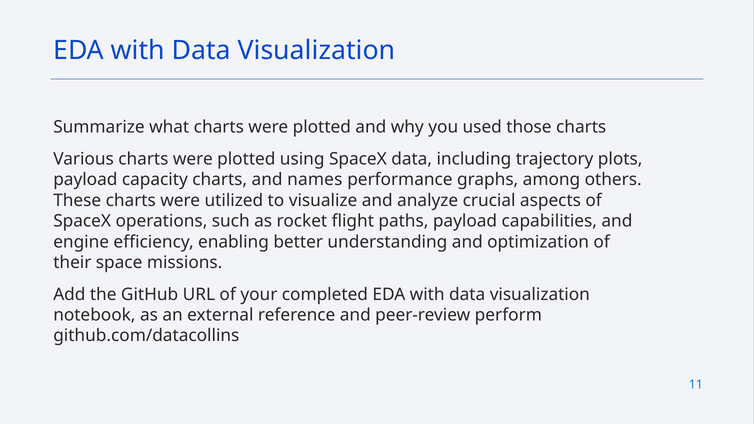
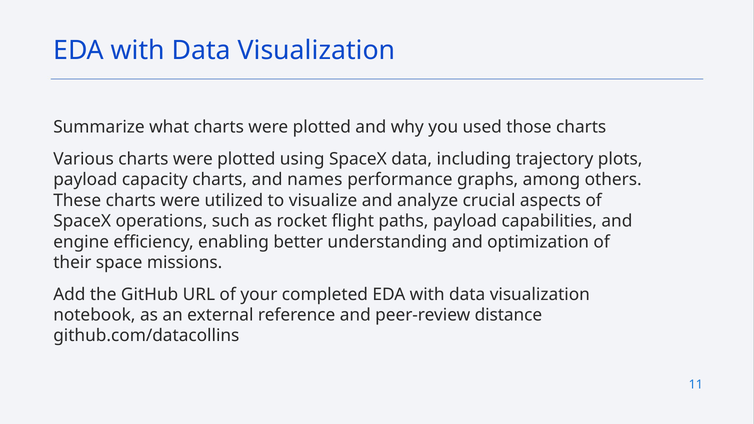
perform: perform -> distance
